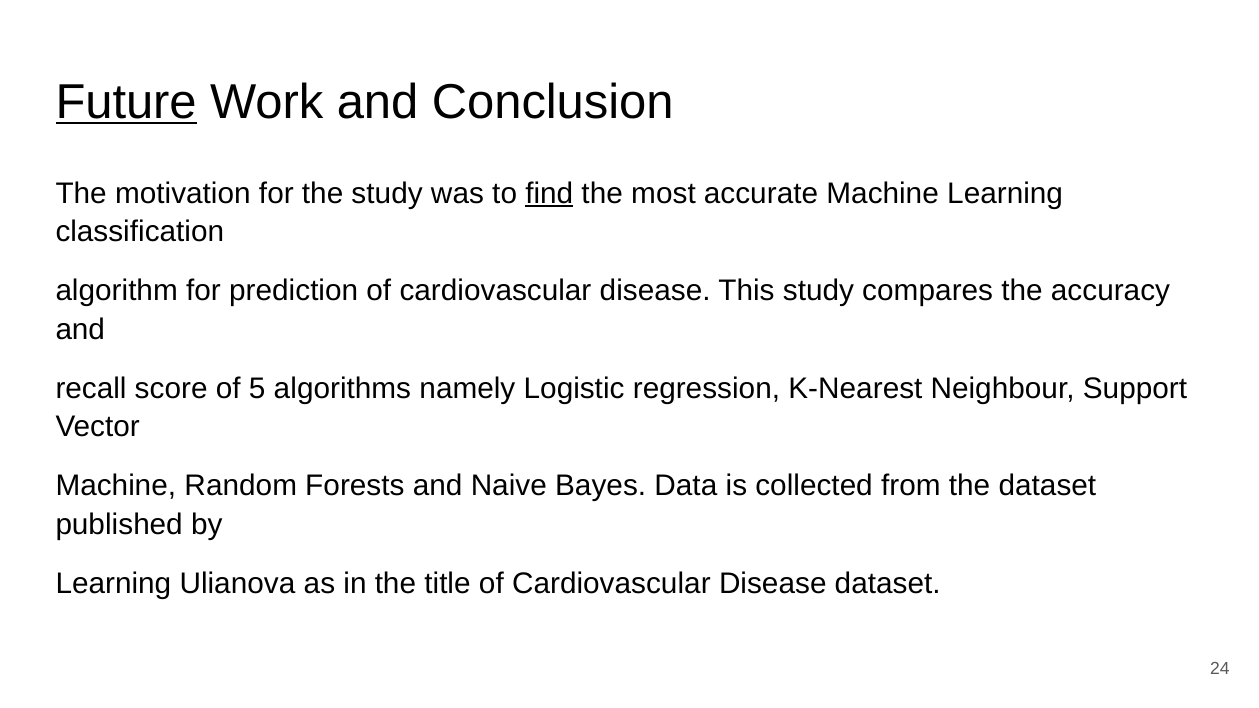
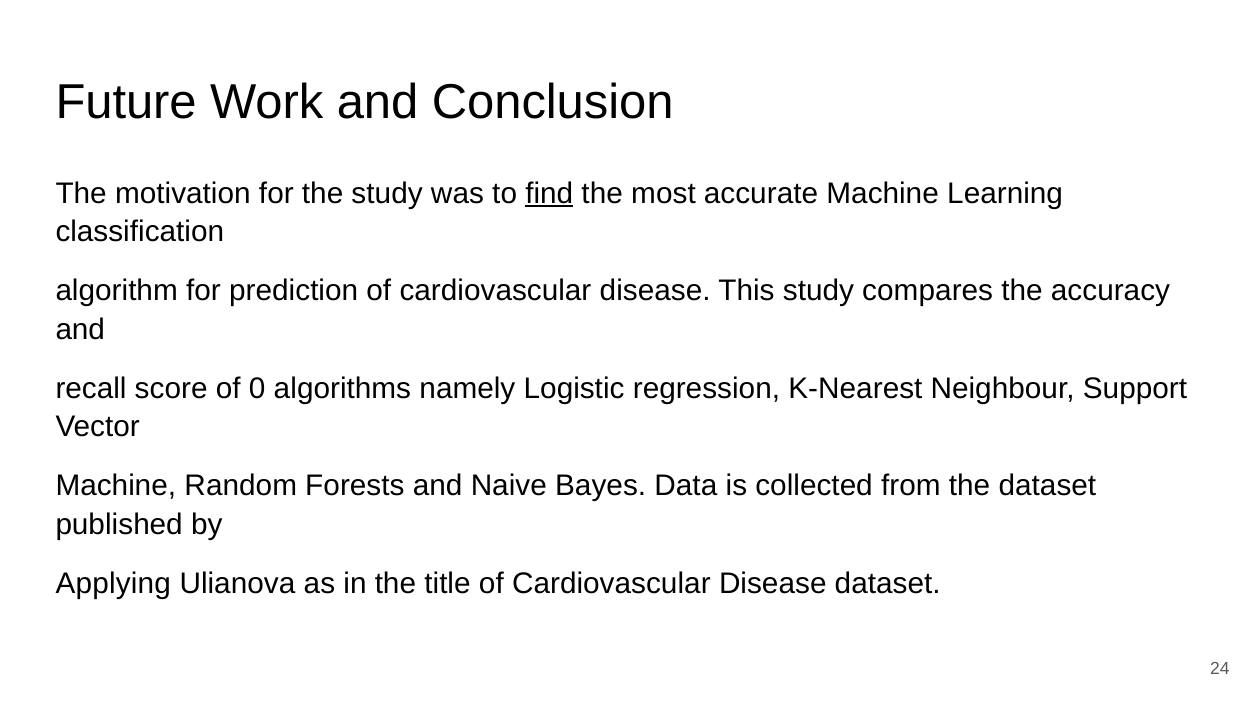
Future underline: present -> none
5: 5 -> 0
Learning at (113, 584): Learning -> Applying
